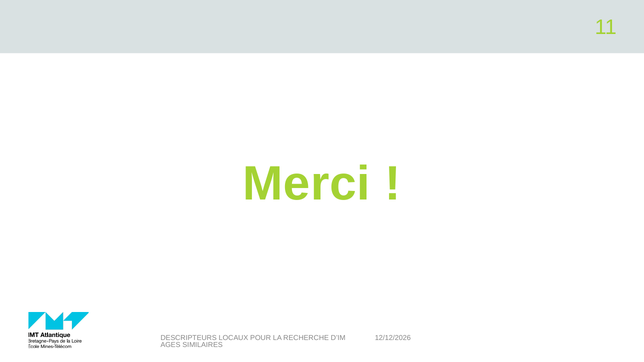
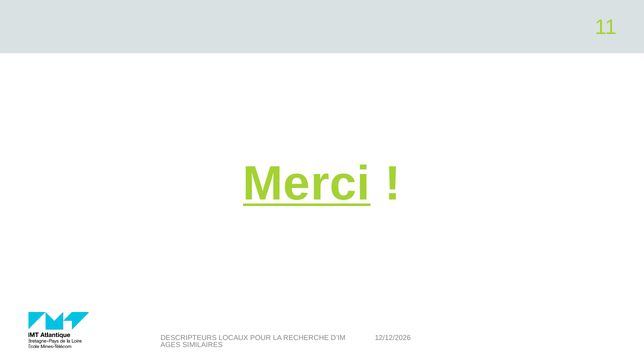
Merci underline: none -> present
